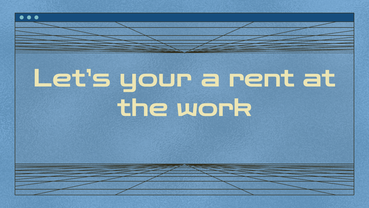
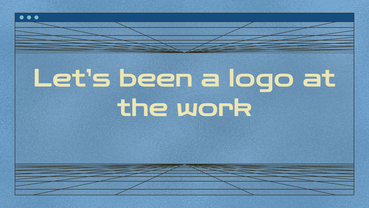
your: your -> been
rent: rent -> logo
